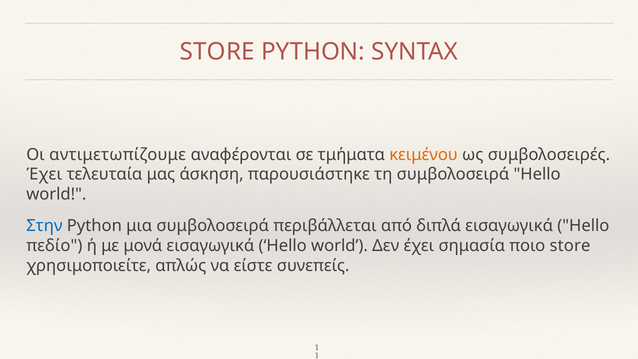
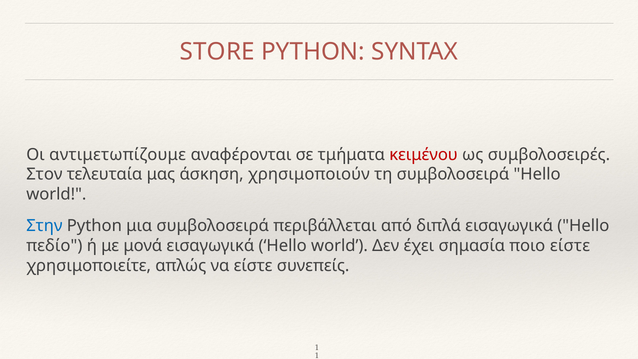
κειμένου colour: orange -> red
Έχει at (44, 174): Έχει -> Στον
παρουσιάστηκε: παρουσιάστηκε -> χρησιμοποιούν
ποιο store: store -> είστε
